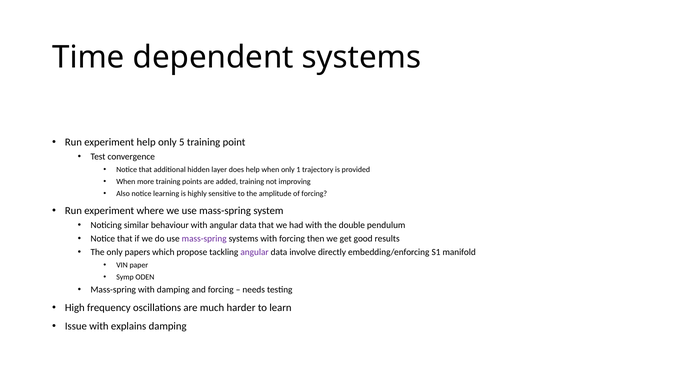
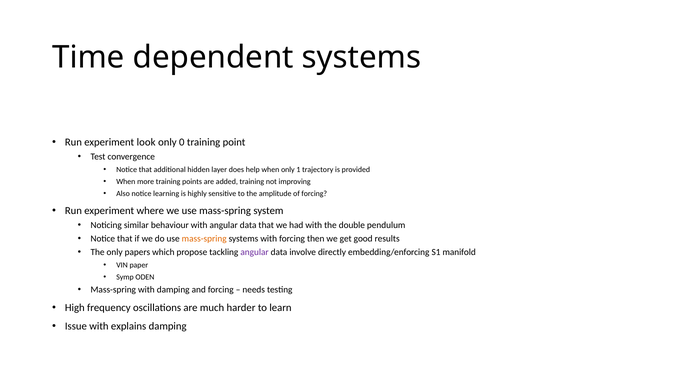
experiment help: help -> look
5: 5 -> 0
mass-spring at (204, 238) colour: purple -> orange
